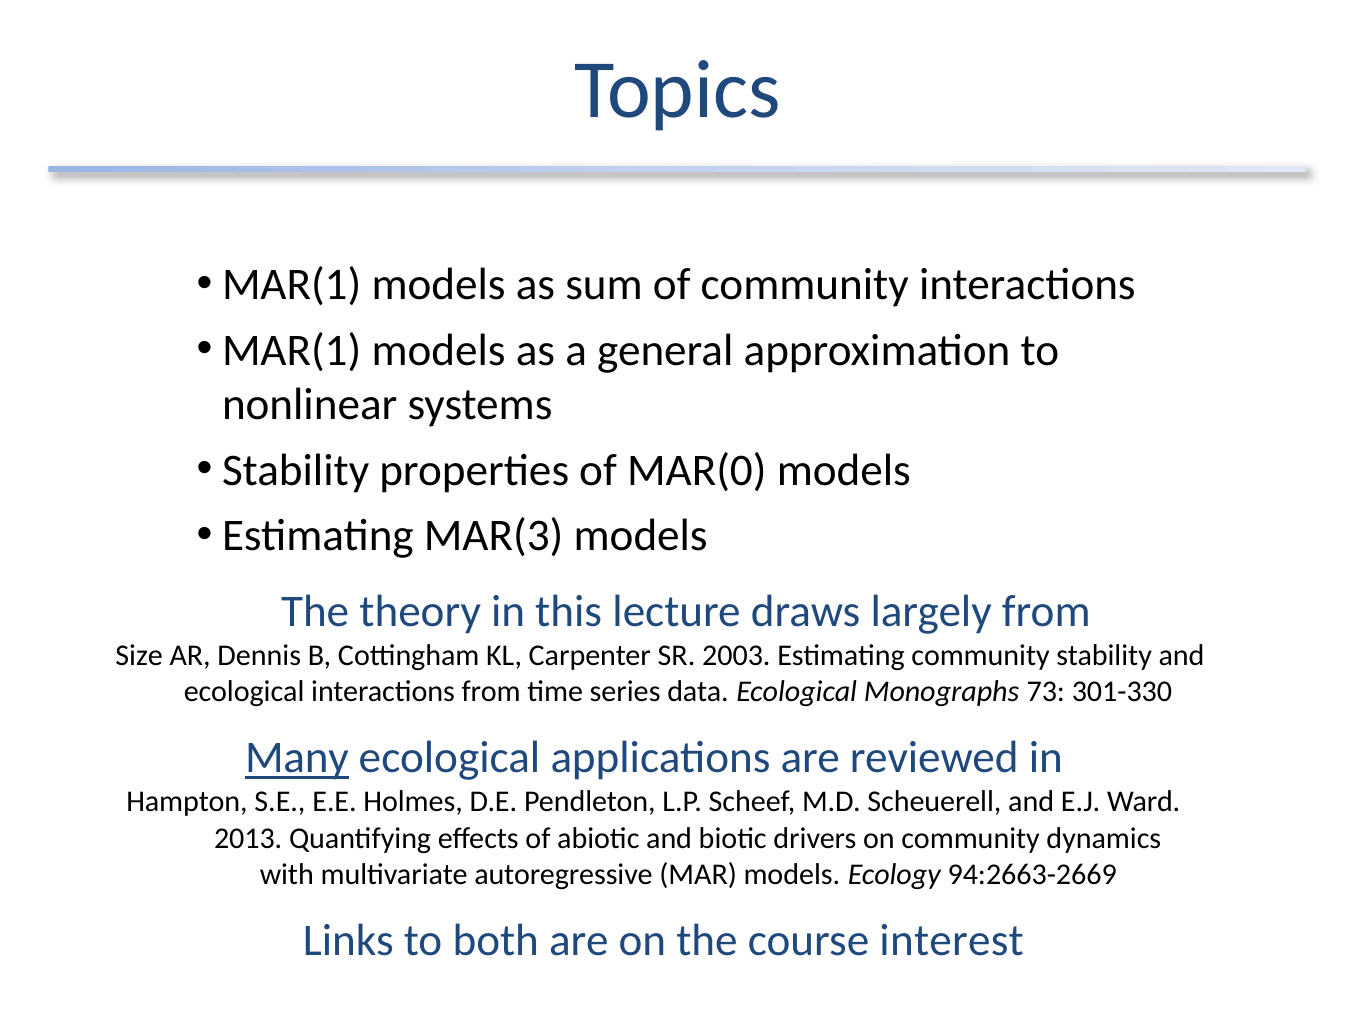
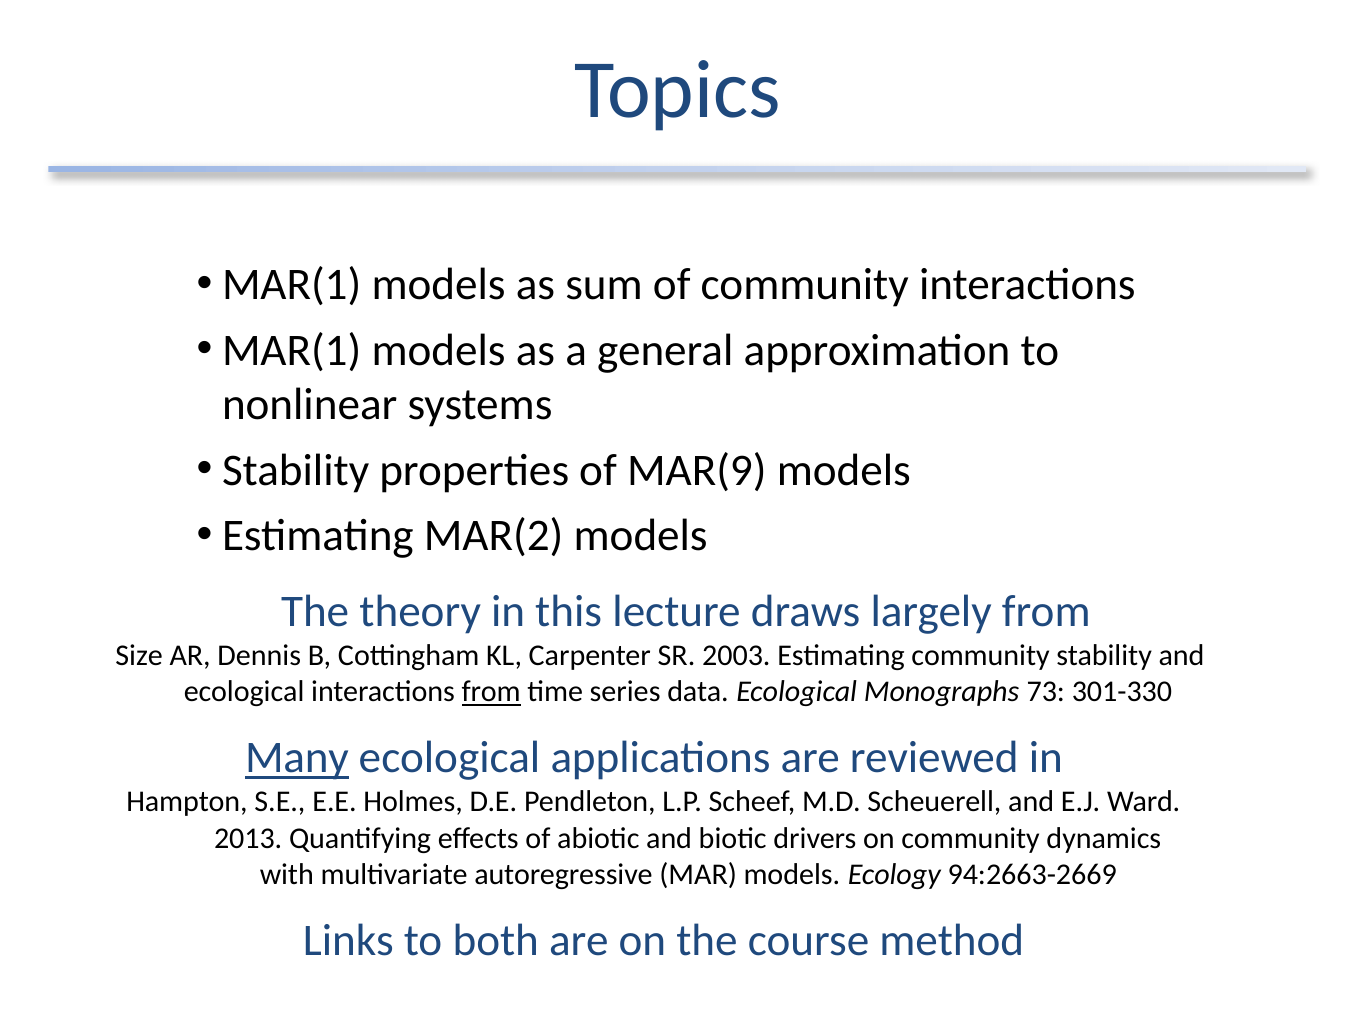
MAR(0: MAR(0 -> MAR(9
MAR(3: MAR(3 -> MAR(2
from at (491, 692) underline: none -> present
interest: interest -> method
